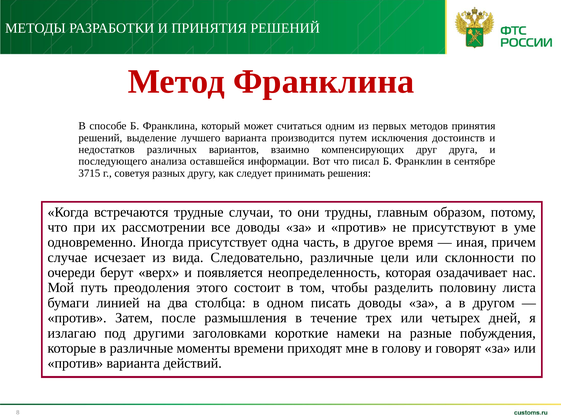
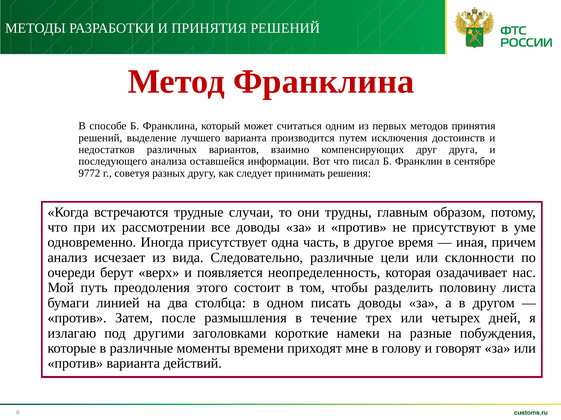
3715: 3715 -> 9772
случае: случае -> анализ
